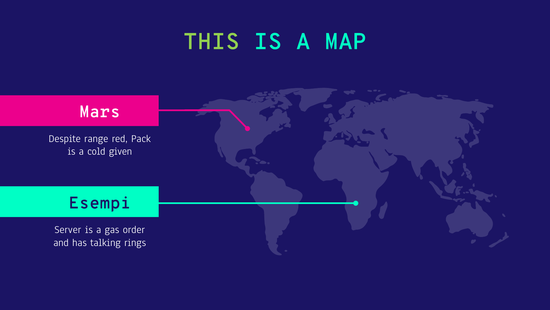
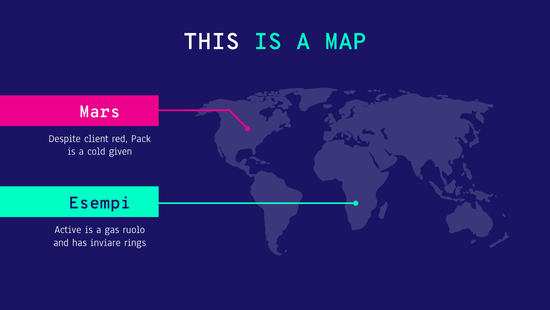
THIS colour: light green -> white
range: range -> client
Server: Server -> Active
order: order -> ruolo
talking: talking -> inviare
